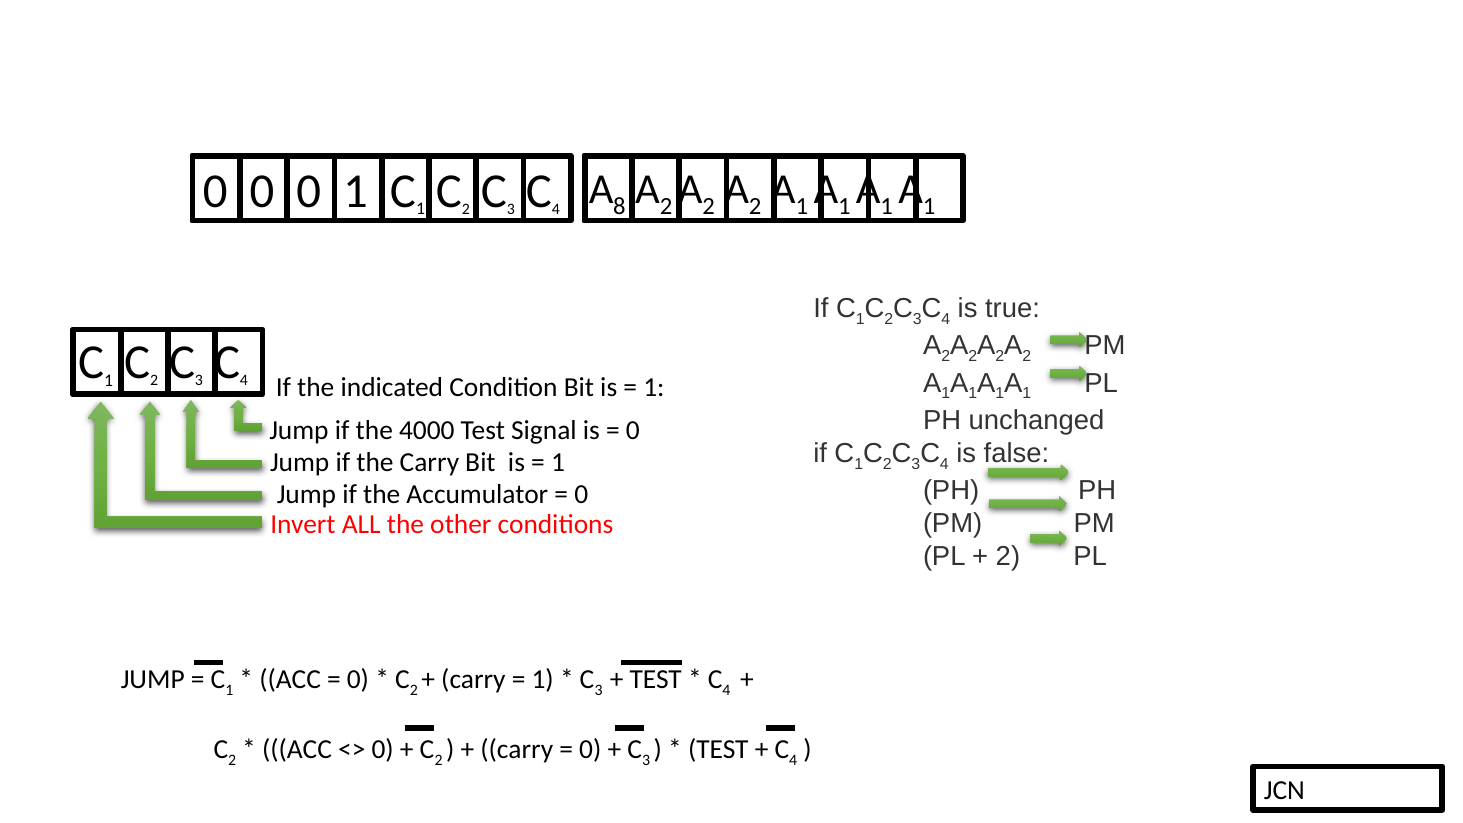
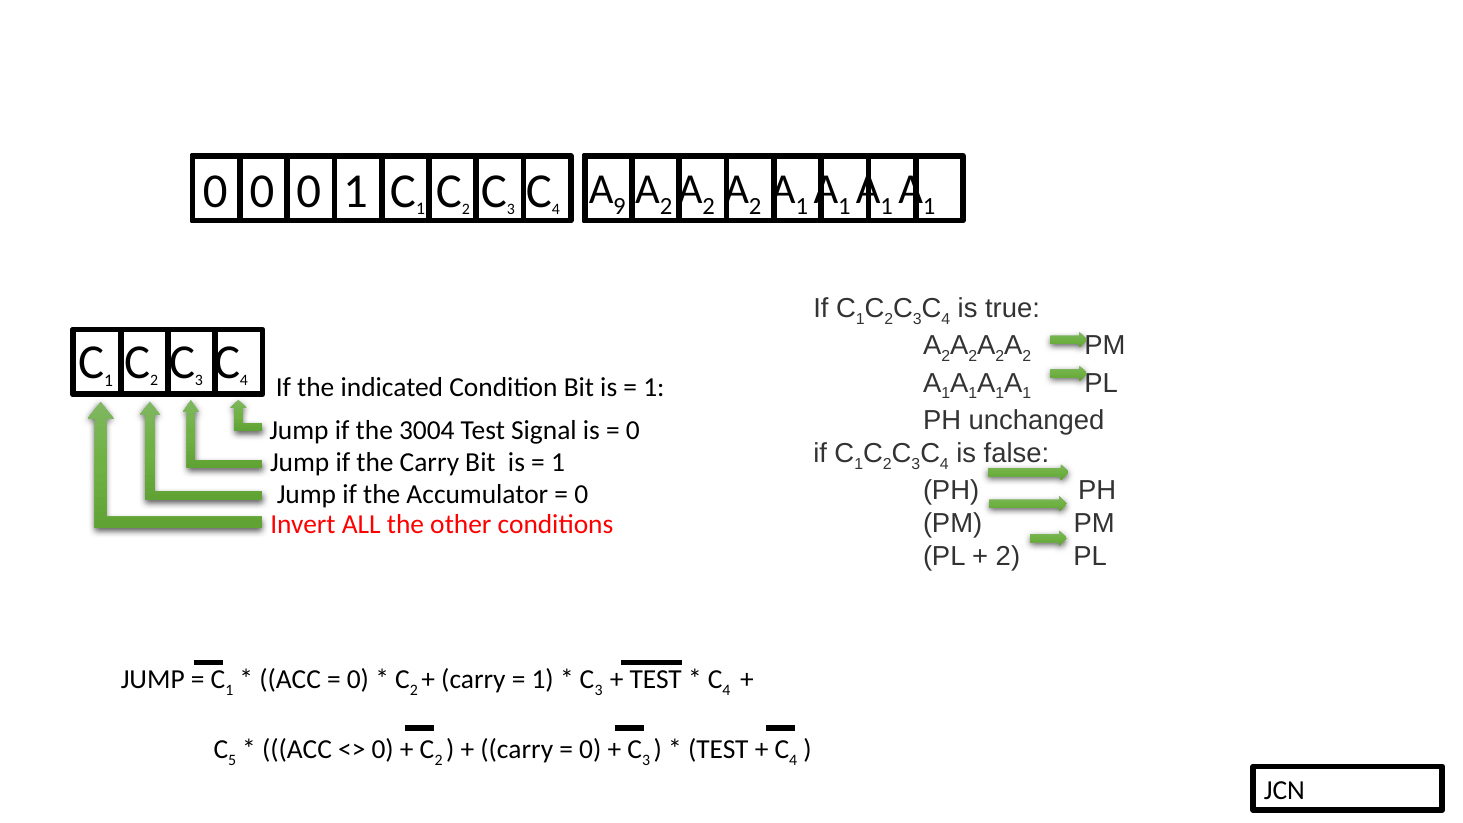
8: 8 -> 9
4000: 4000 -> 3004
2 at (232, 760): 2 -> 5
